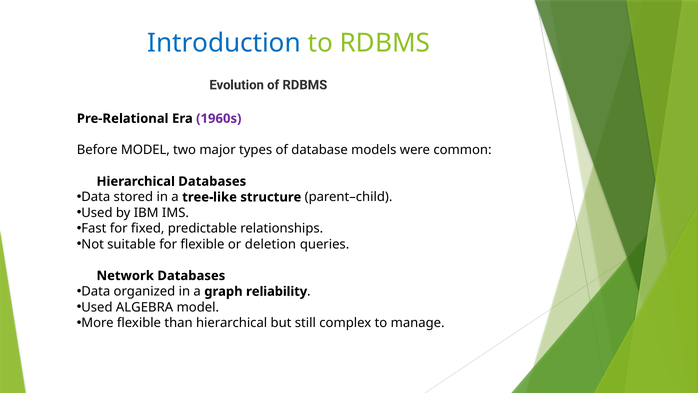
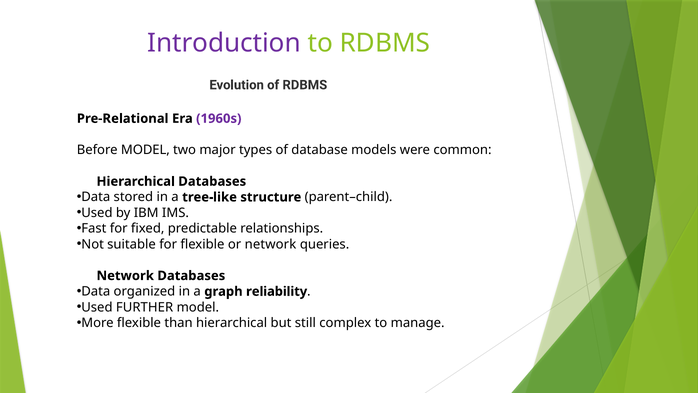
Introduction colour: blue -> purple
or deletion: deletion -> network
ALGEBRA: ALGEBRA -> FURTHER
